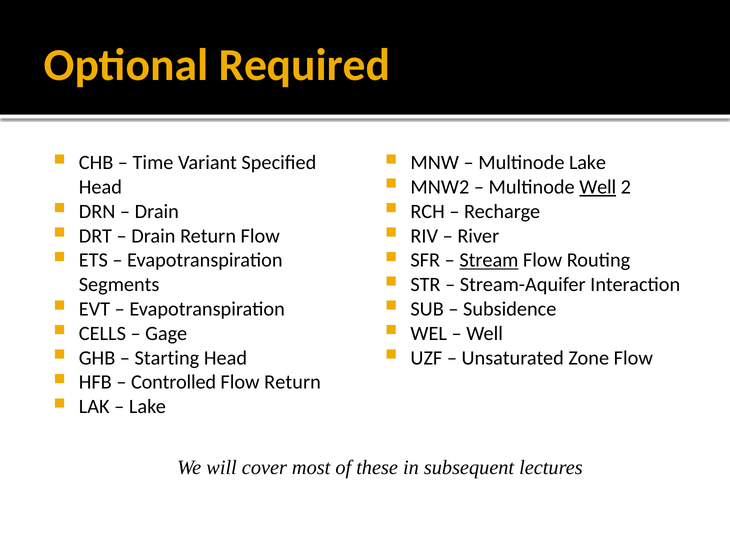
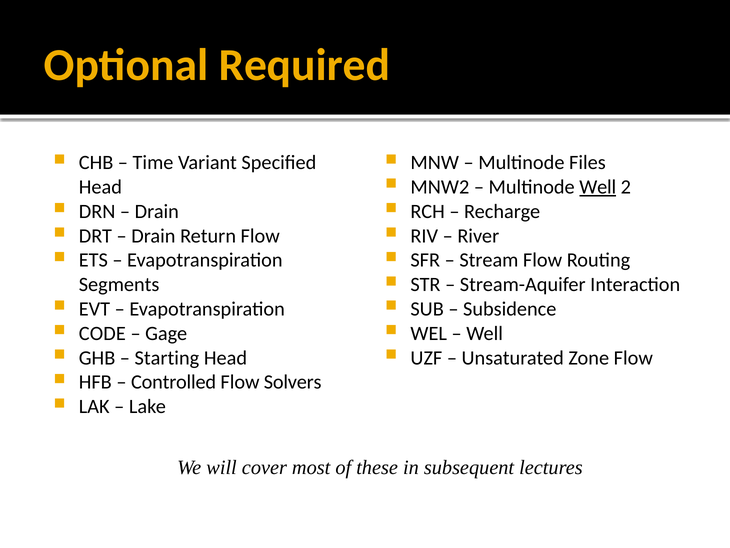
Multinode Lake: Lake -> Files
Stream underline: present -> none
CELLS: CELLS -> CODE
Flow Return: Return -> Solvers
